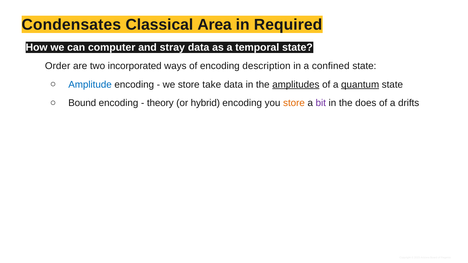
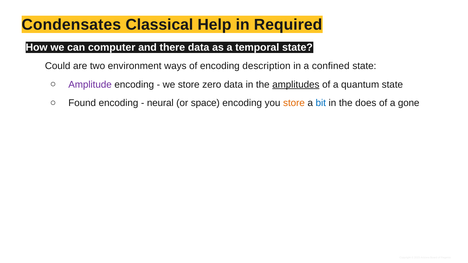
Area: Area -> Help
stray: stray -> there
Order: Order -> Could
incorporated: incorporated -> environment
Amplitude colour: blue -> purple
take: take -> zero
quantum underline: present -> none
Bound: Bound -> Found
theory: theory -> neural
hybrid: hybrid -> space
bit colour: purple -> blue
drifts: drifts -> gone
